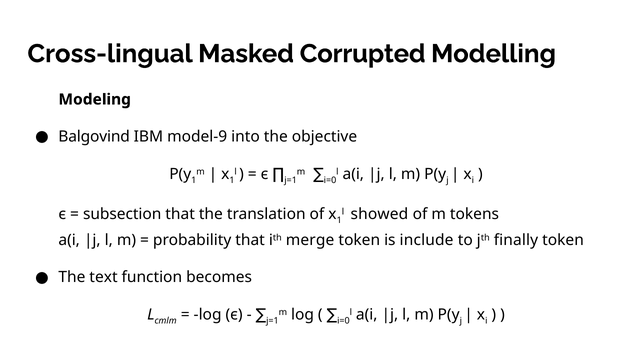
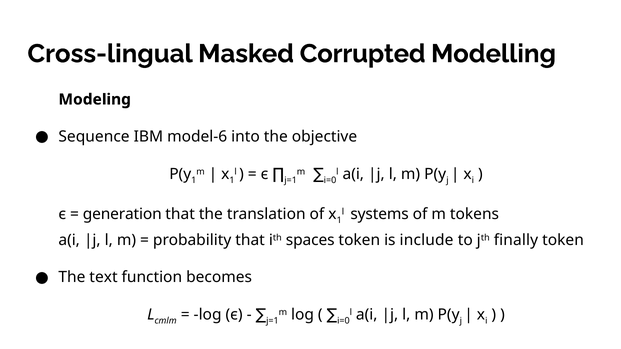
Balgovind: Balgovind -> Sequence
model-9: model-9 -> model-6
showed: showed -> systems
subsection: subsection -> generation
merge: merge -> spaces
